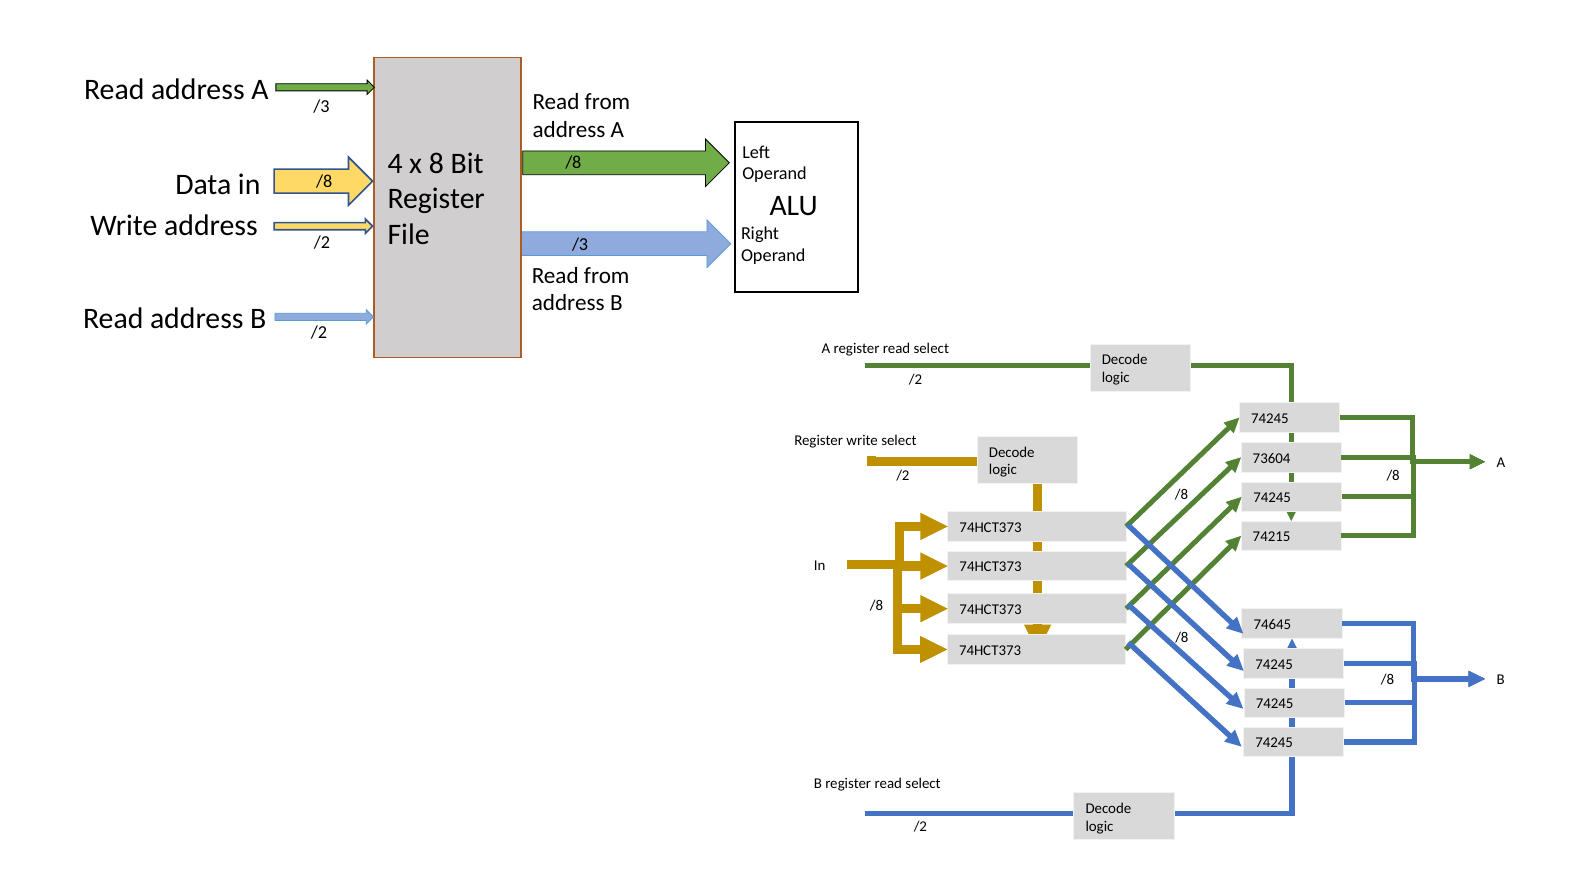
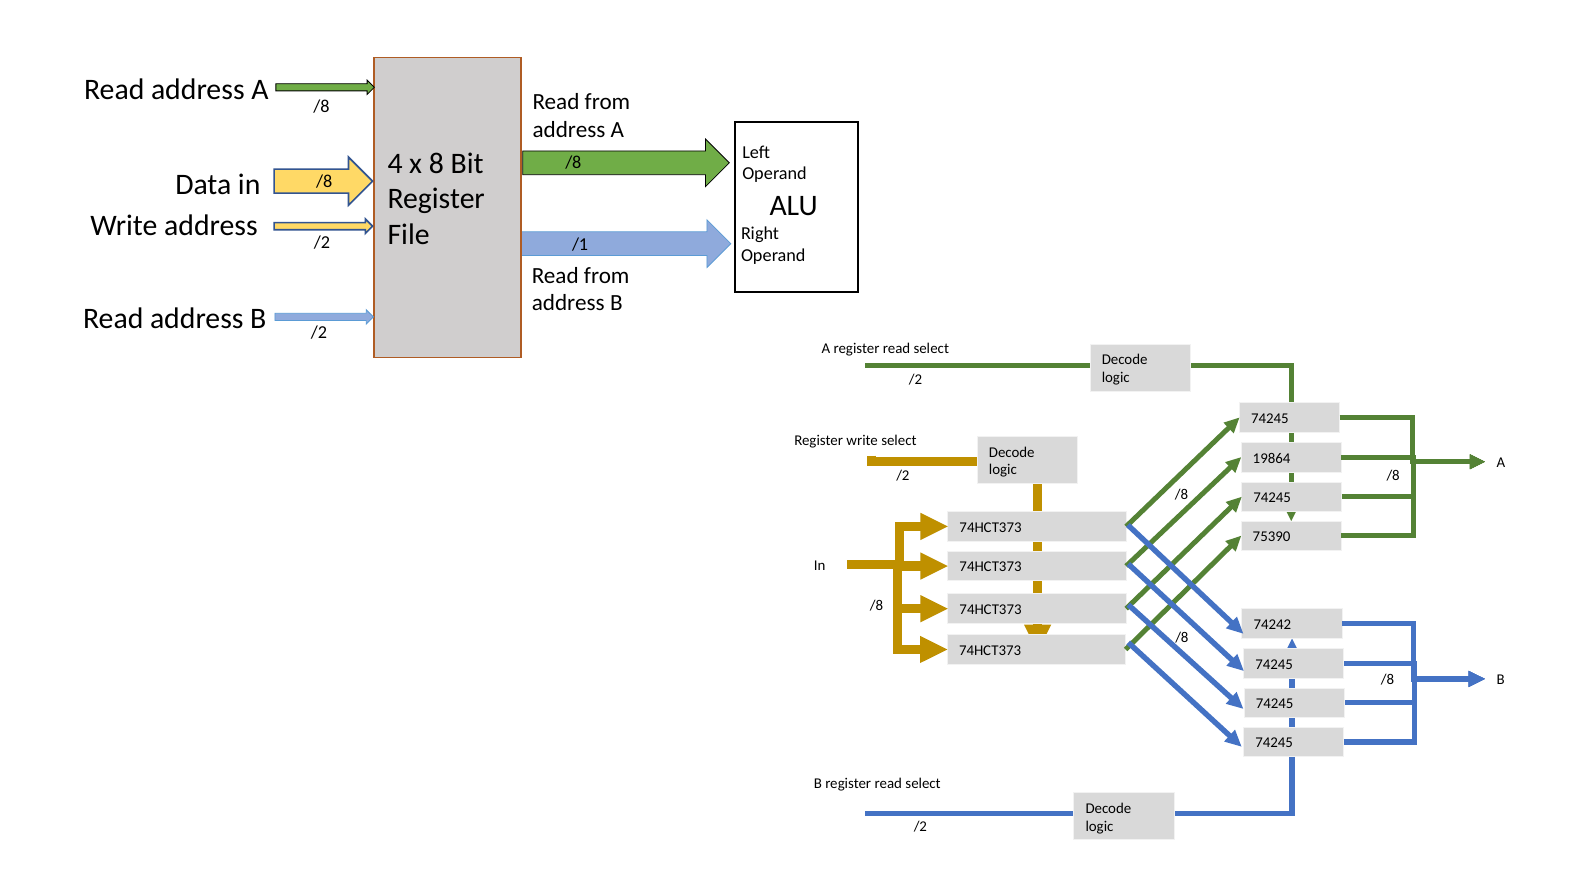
/3 at (321, 107): /3 -> /8
/3 at (580, 244): /3 -> /1
73604: 73604 -> 19864
74215: 74215 -> 75390
74645: 74645 -> 74242
